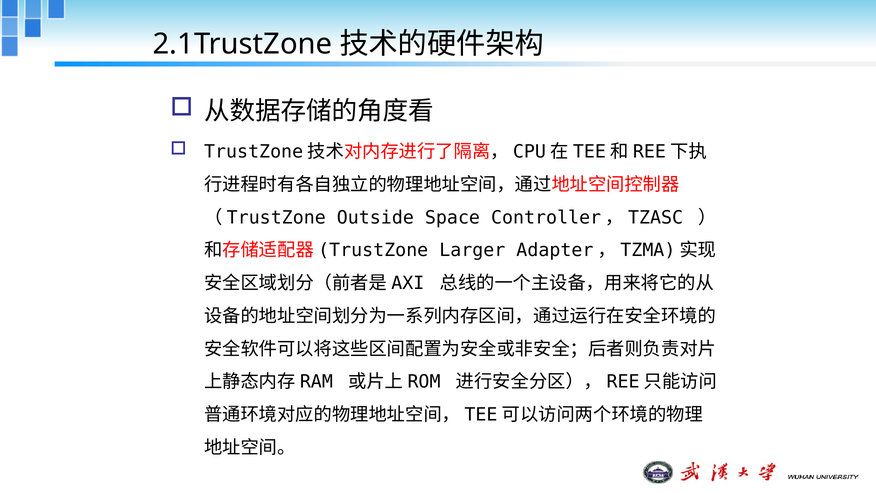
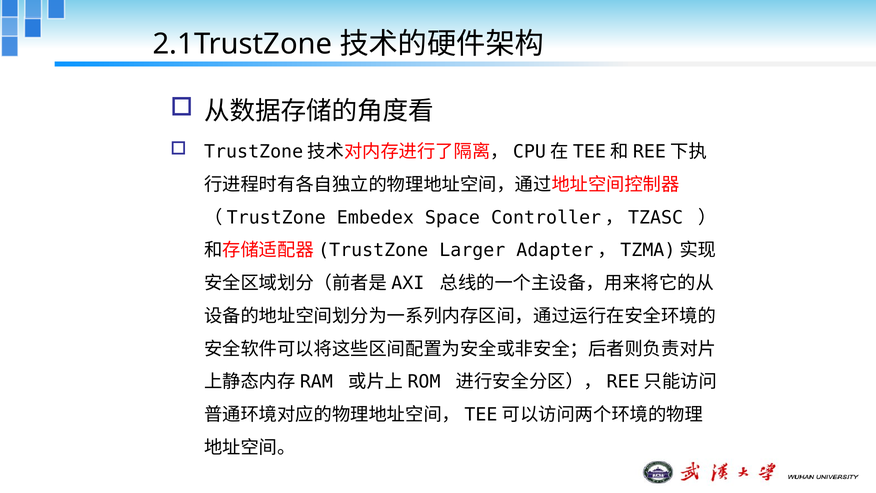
Outside: Outside -> Embedex
